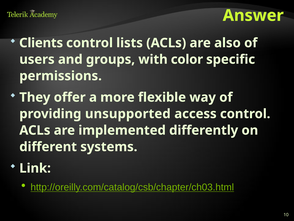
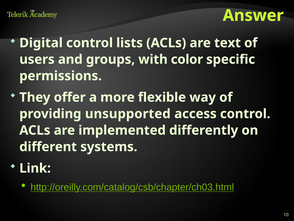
Clients: Clients -> Digital
also: also -> text
